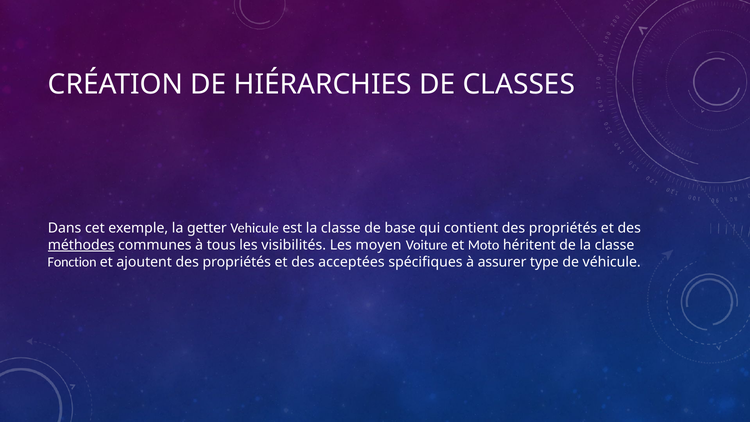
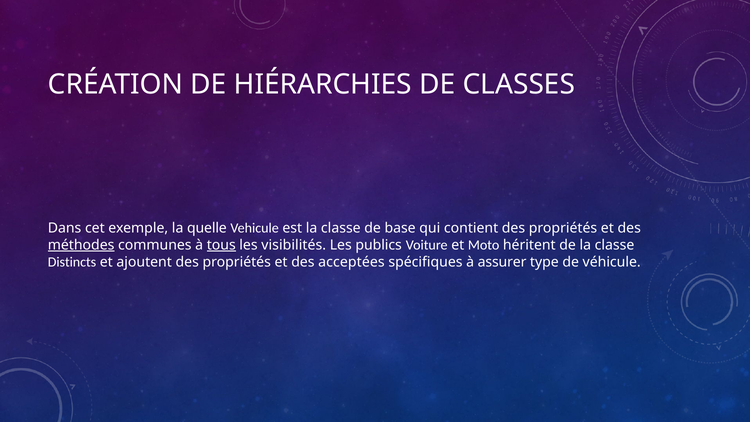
getter: getter -> quelle
tous underline: none -> present
moyen: moyen -> publics
Fonction: Fonction -> Distincts
